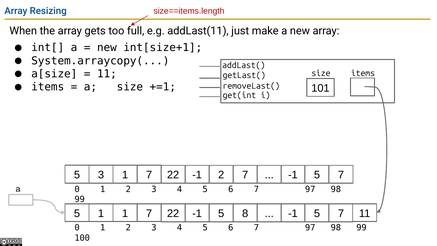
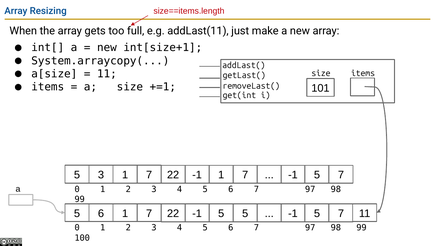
-1 2: 2 -> 1
1 at (101, 213): 1 -> 6
5 8: 8 -> 5
